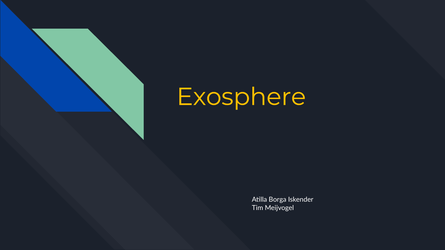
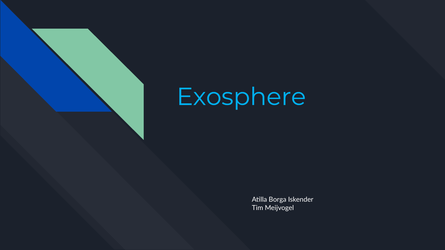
Exosphere colour: yellow -> light blue
